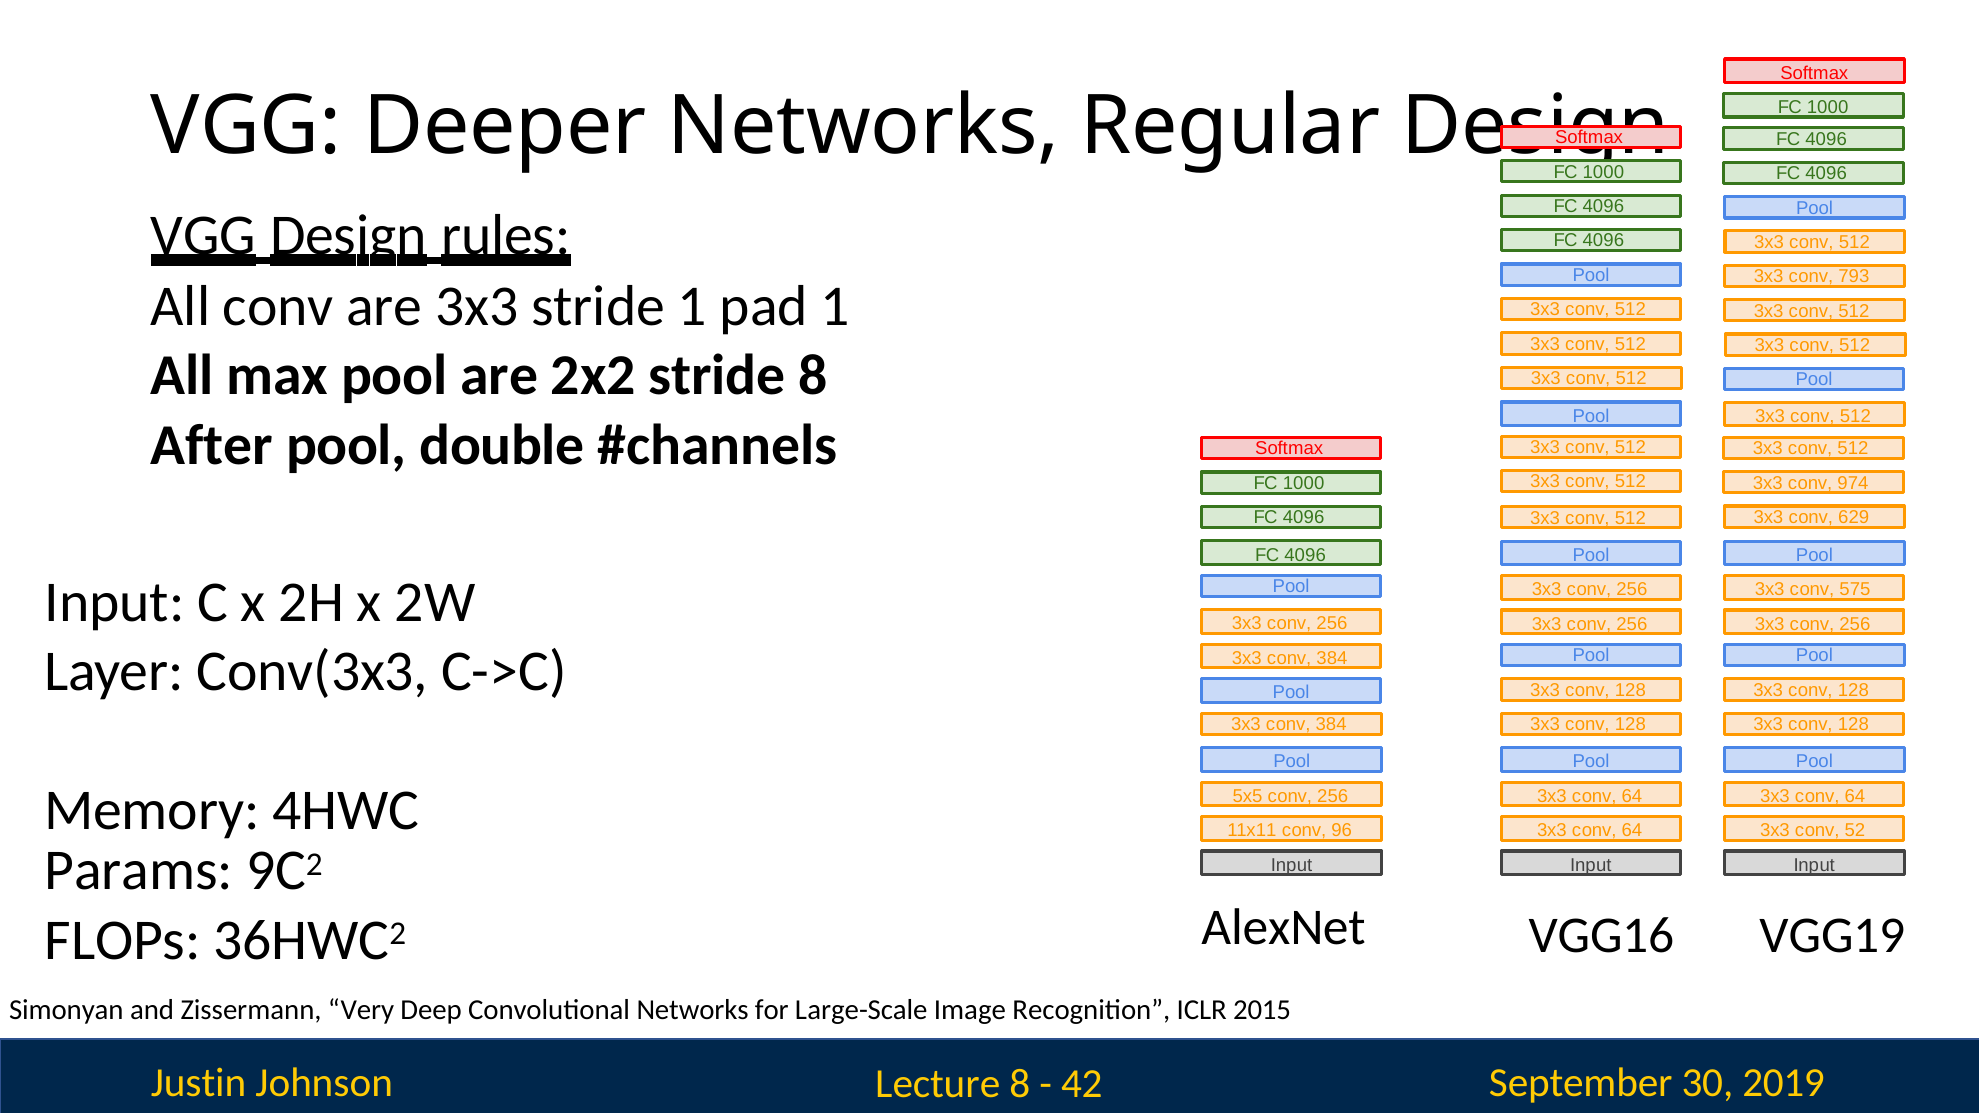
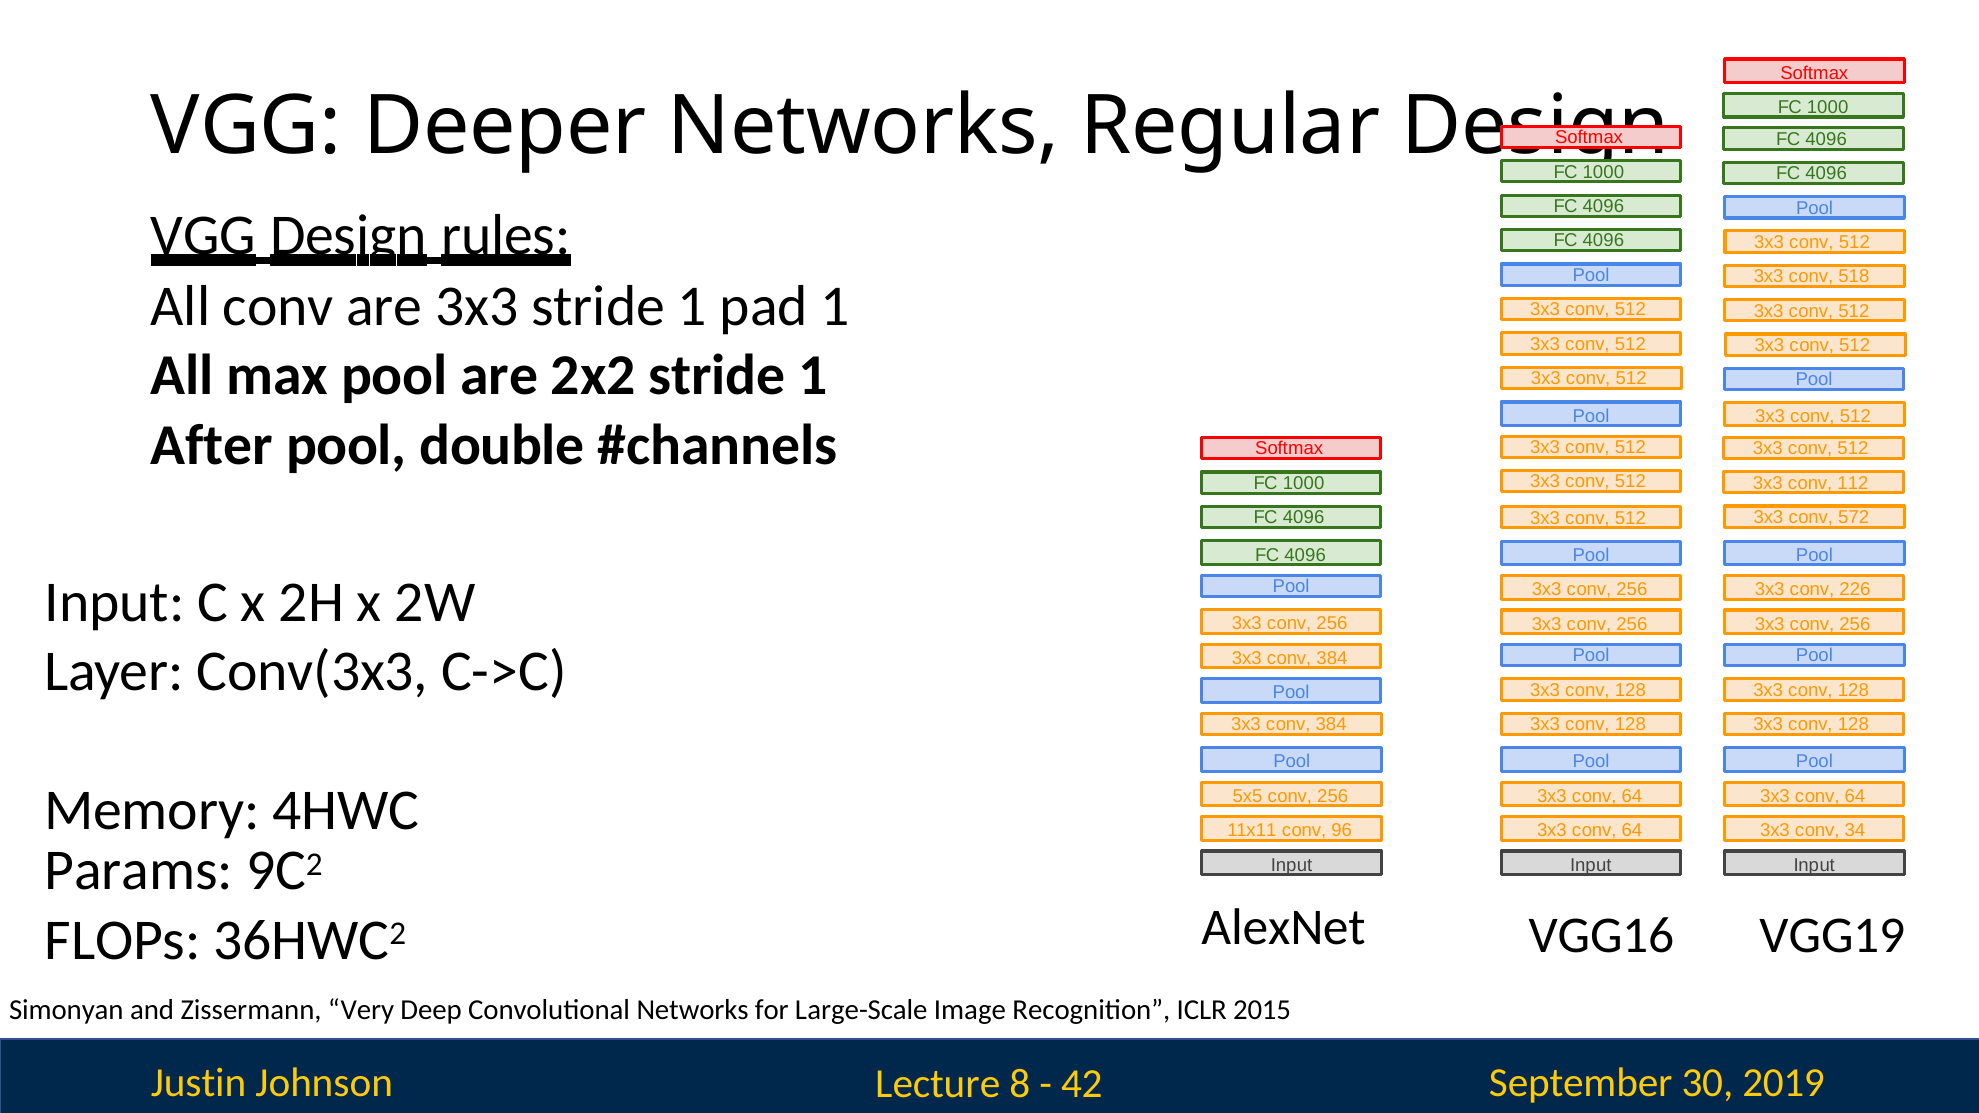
793: 793 -> 518
2x2 stride 8: 8 -> 1
974: 974 -> 112
629: 629 -> 572
575: 575 -> 226
52: 52 -> 34
